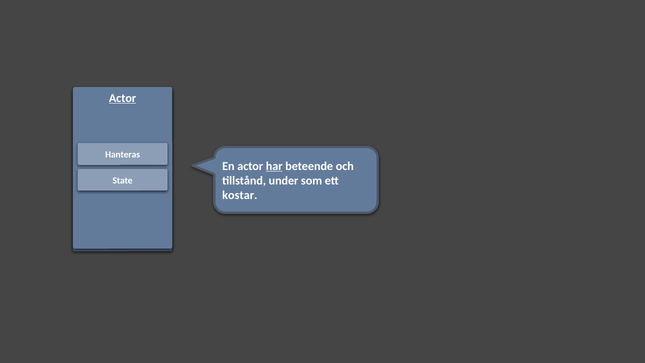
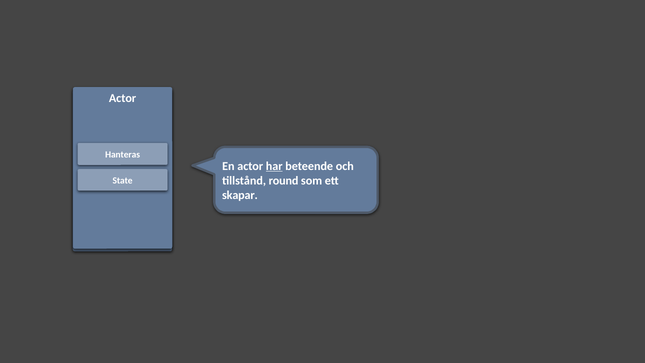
Actor at (123, 98) underline: present -> none
under: under -> round
kostar: kostar -> skapar
